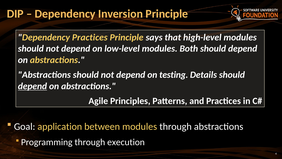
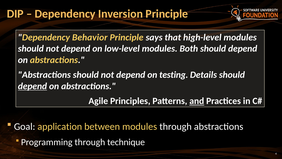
Dependency Practices: Practices -> Behavior
and underline: none -> present
execution: execution -> technique
